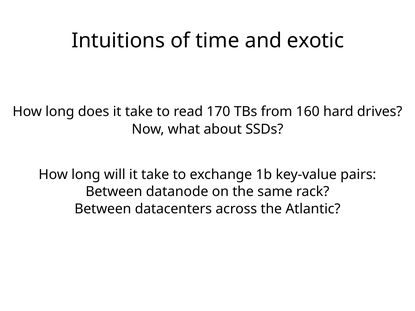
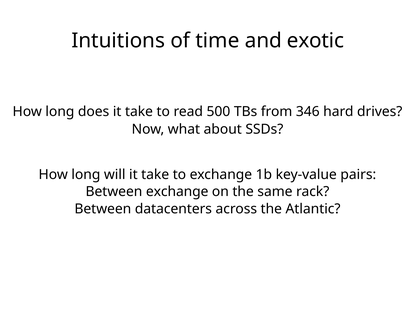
170: 170 -> 500
160: 160 -> 346
Between datanode: datanode -> exchange
